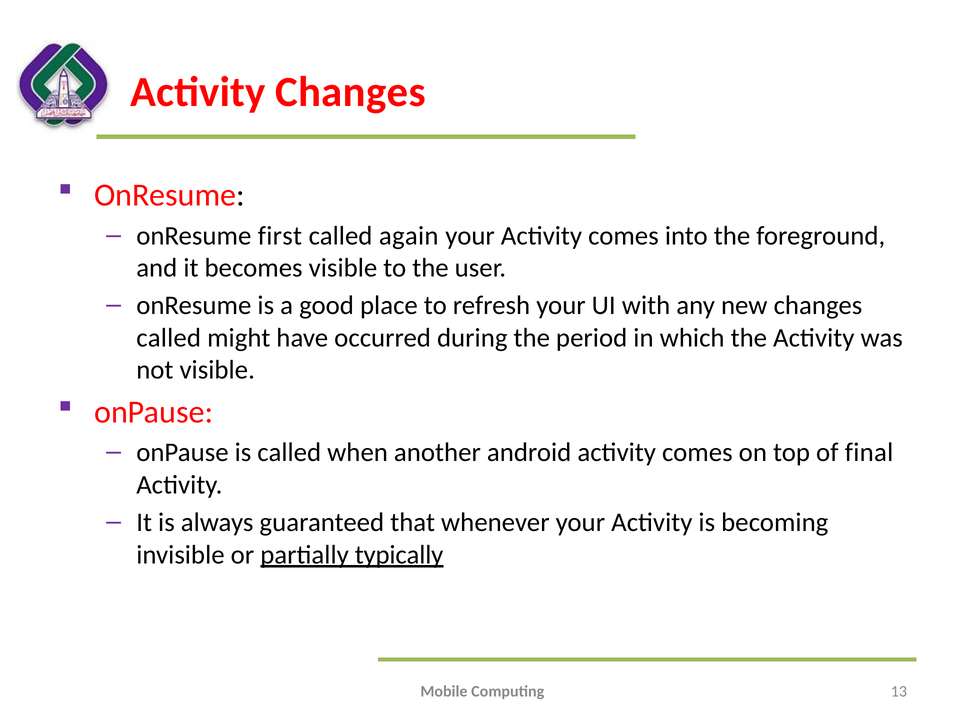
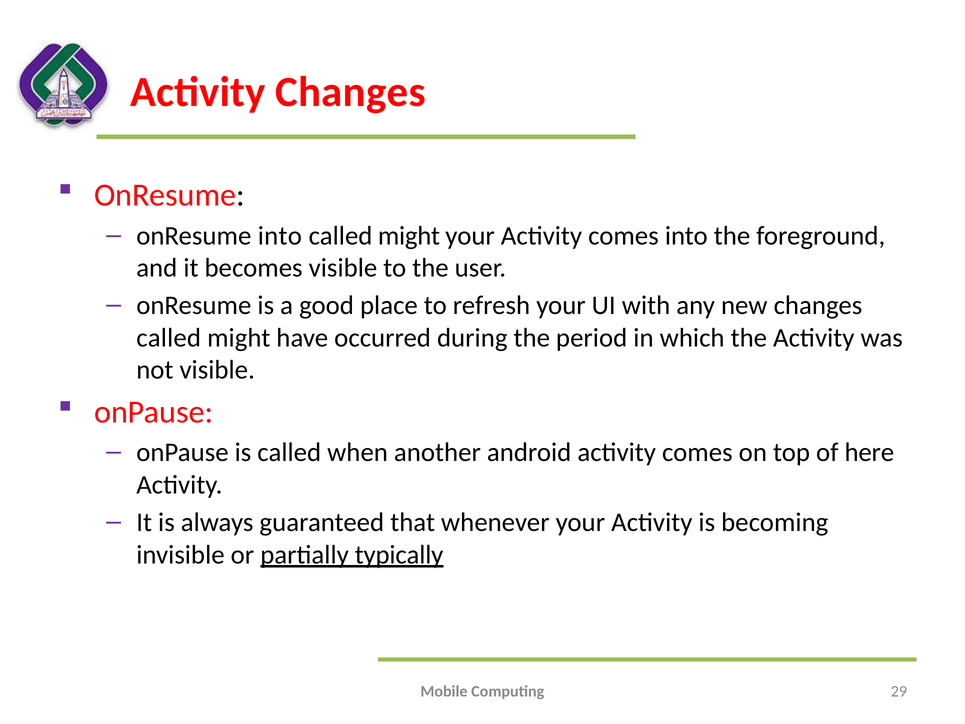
onResume first: first -> into
again at (409, 236): again -> might
final: final -> here
13: 13 -> 29
